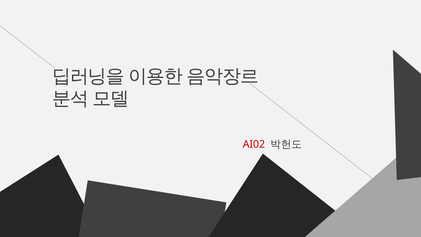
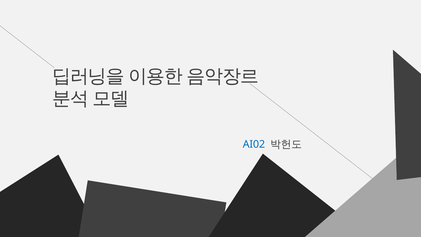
AI02 colour: red -> blue
